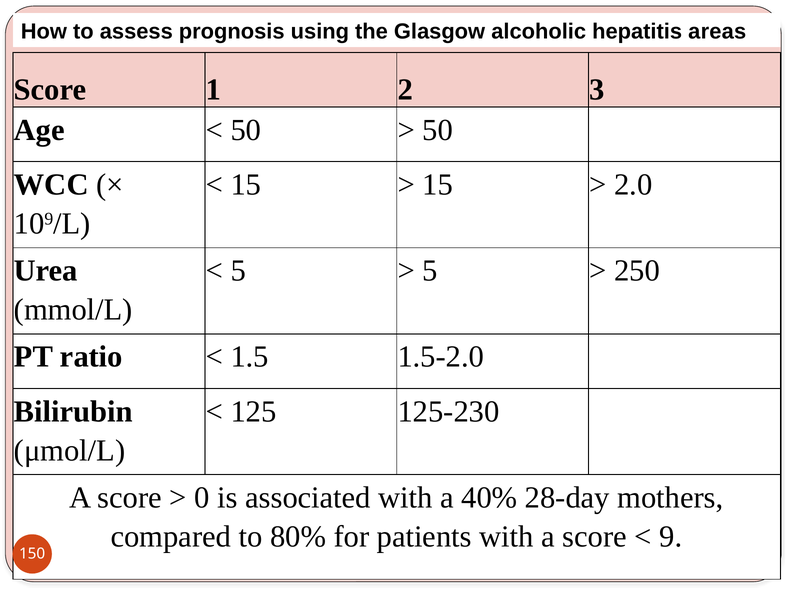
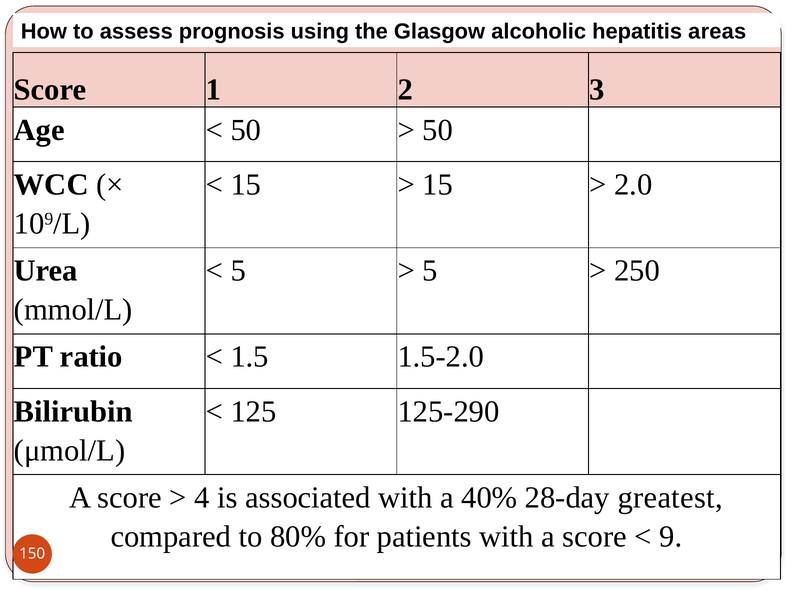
125-230: 125-230 -> 125-290
0: 0 -> 4
mothers: mothers -> greatest
